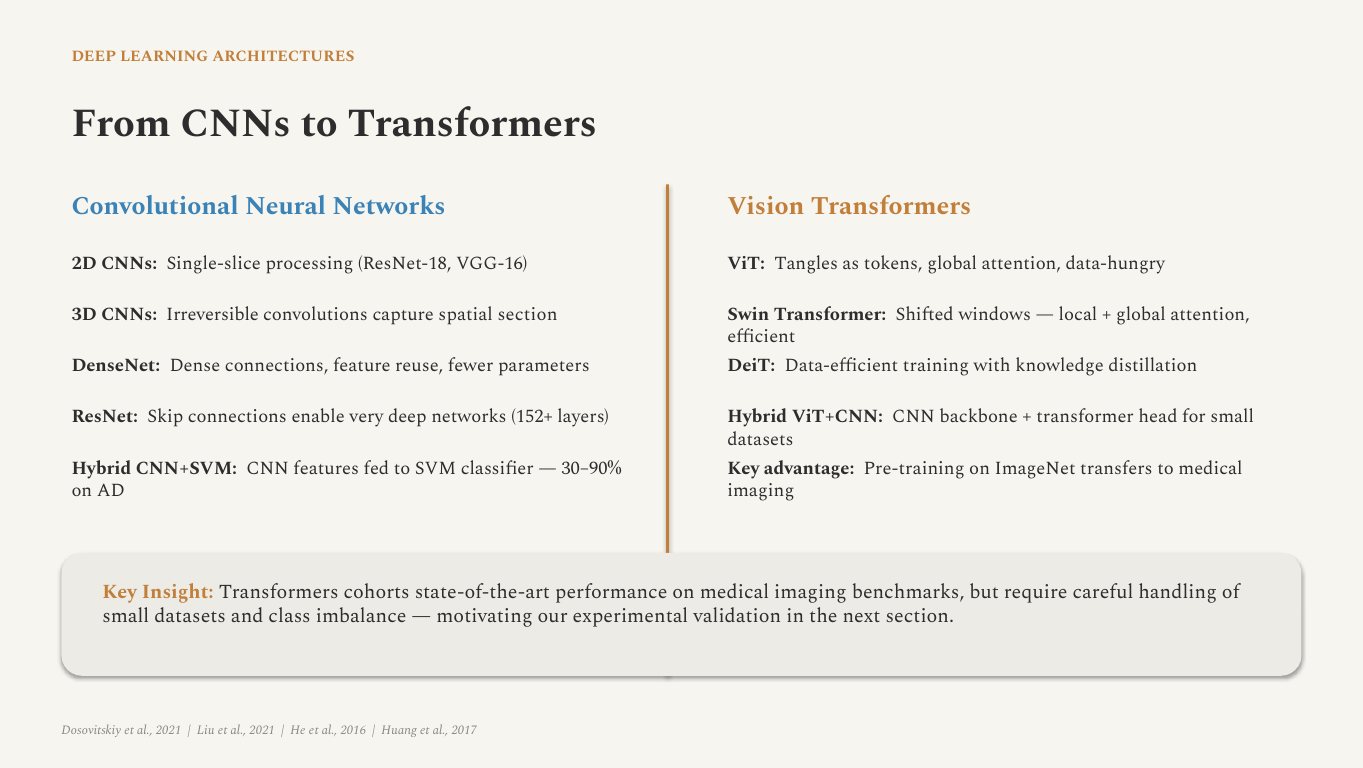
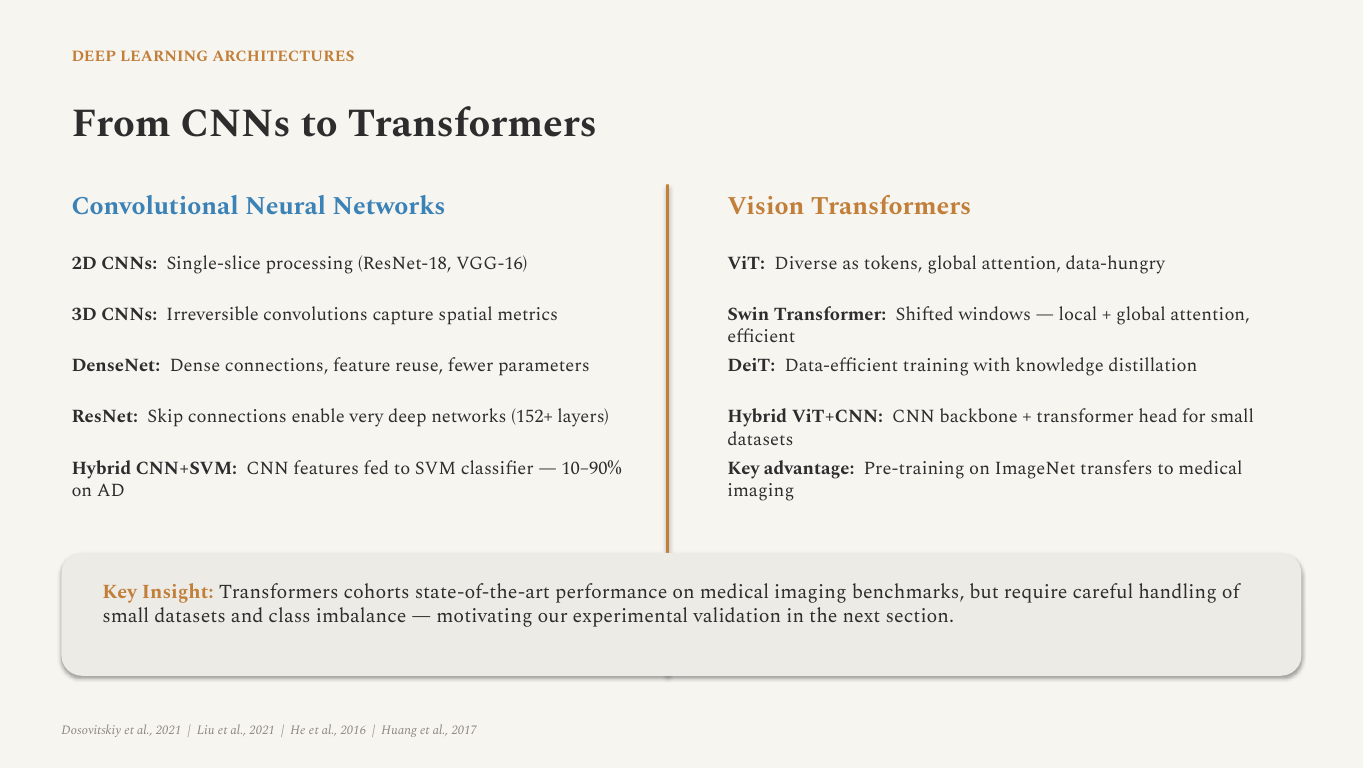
Tangles: Tangles -> Diverse
spatial section: section -> metrics
30–90%: 30–90% -> 10–90%
